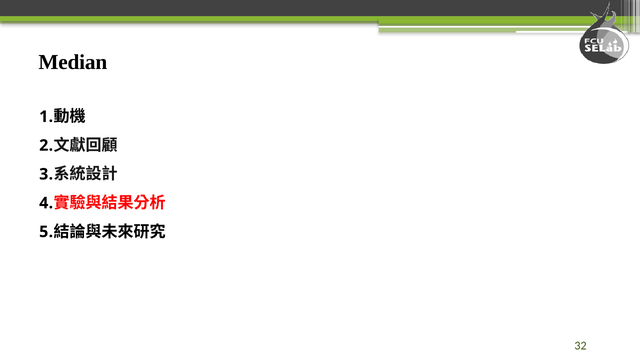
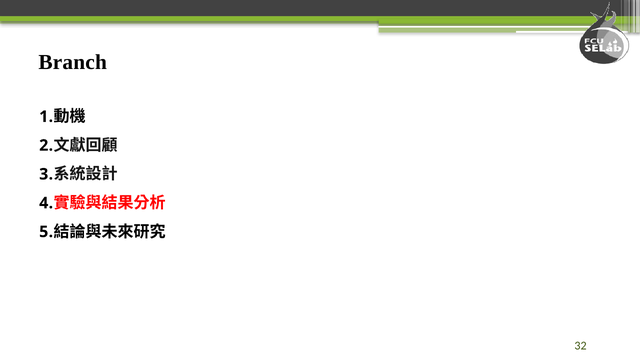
Median: Median -> Branch
